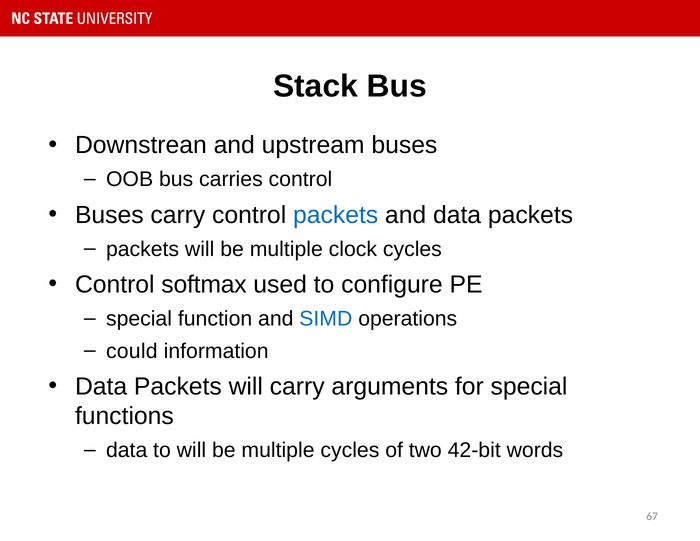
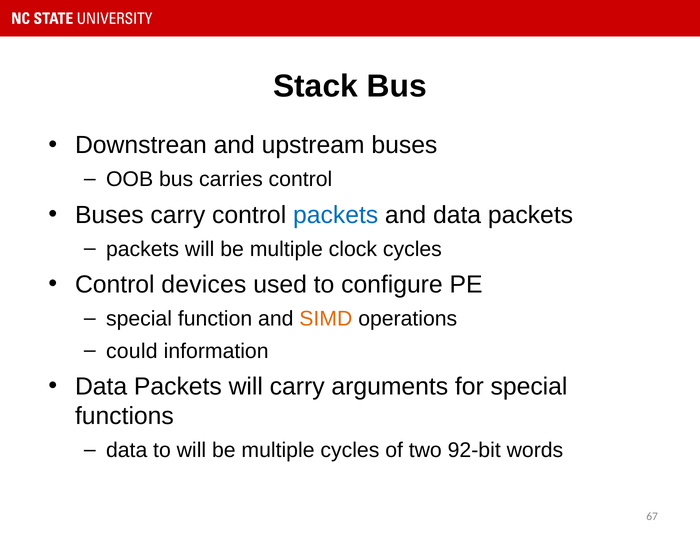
softmax: softmax -> devices
SIMD colour: blue -> orange
42-bit: 42-bit -> 92-bit
